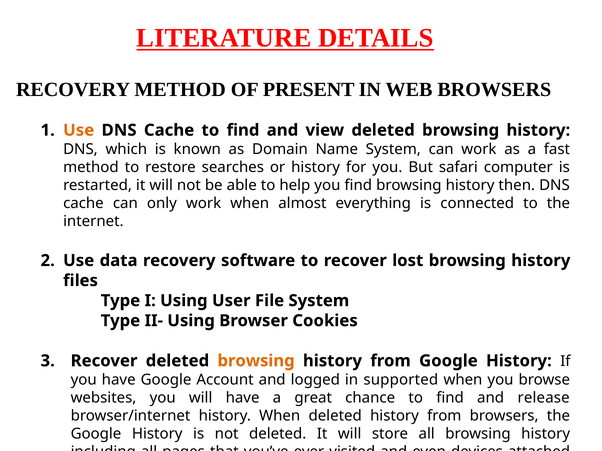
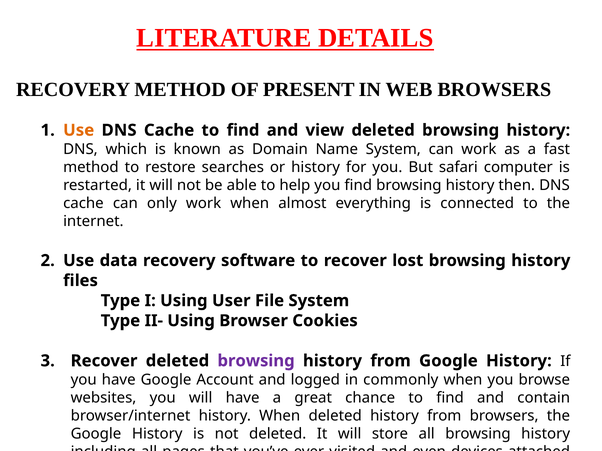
browsing at (256, 361) colour: orange -> purple
supported: supported -> commonly
release: release -> contain
